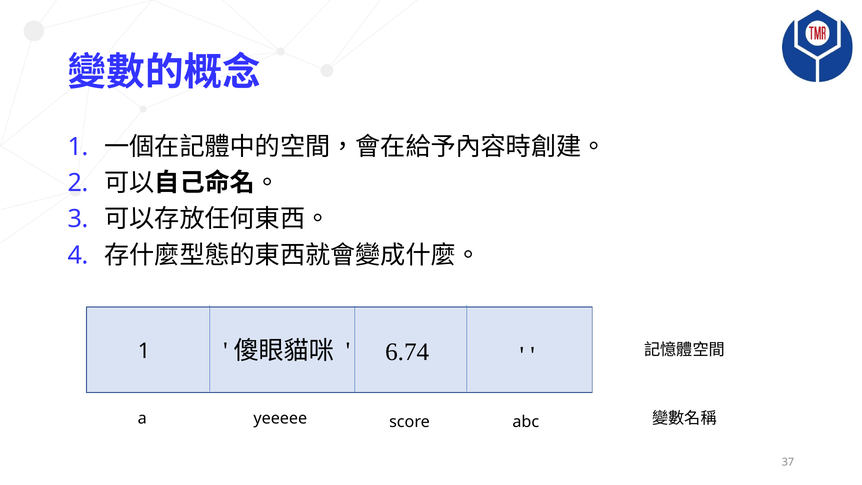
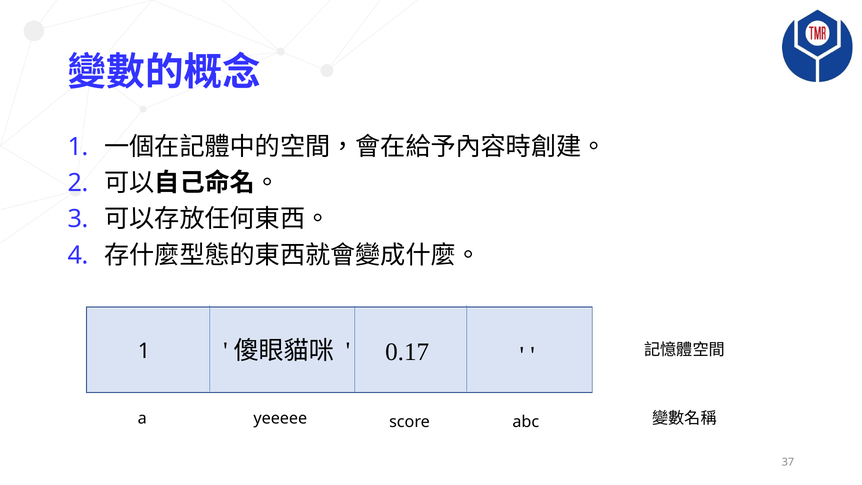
6.74: 6.74 -> 0.17
